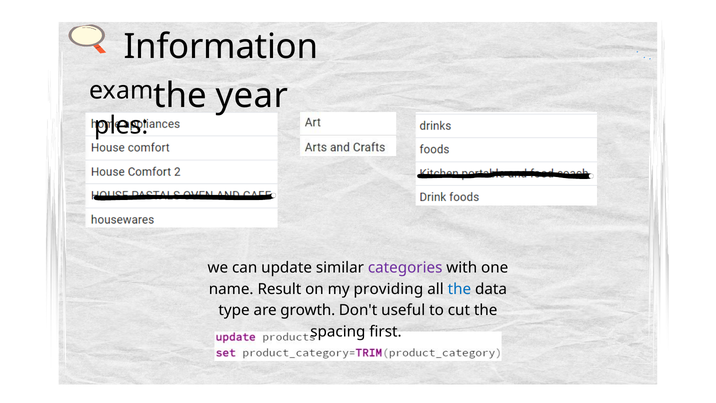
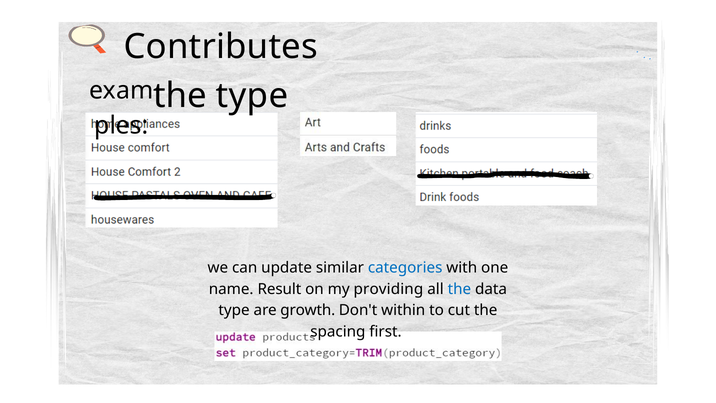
Information: Information -> Contributes
the year: year -> type
categories colour: purple -> blue
useful: useful -> within
